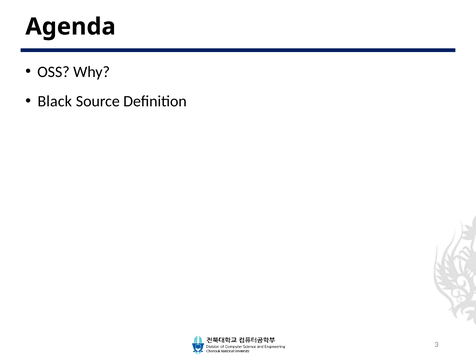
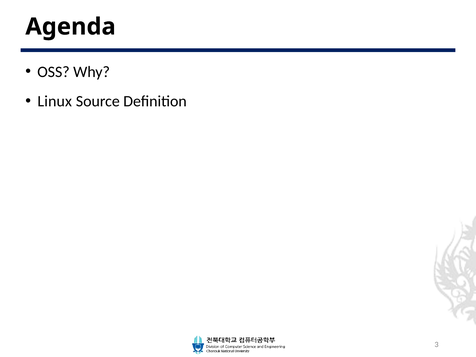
Black: Black -> Linux
